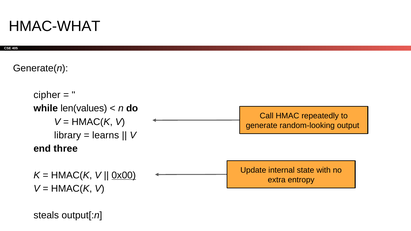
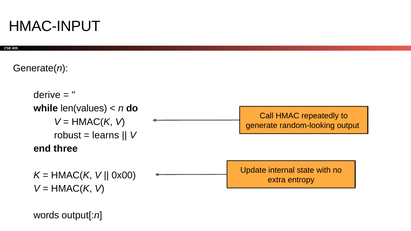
HMAC-WHAT: HMAC-WHAT -> HMAC-INPUT
cipher: cipher -> derive
library: library -> robust
0x00 underline: present -> none
steals: steals -> words
